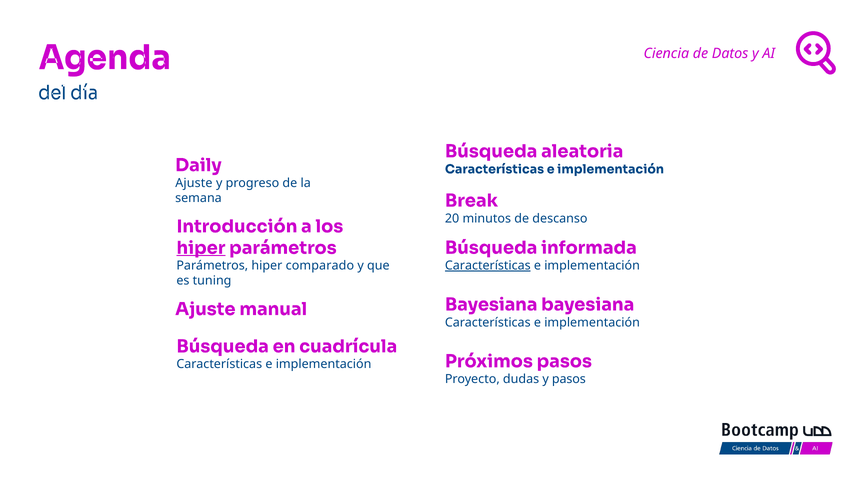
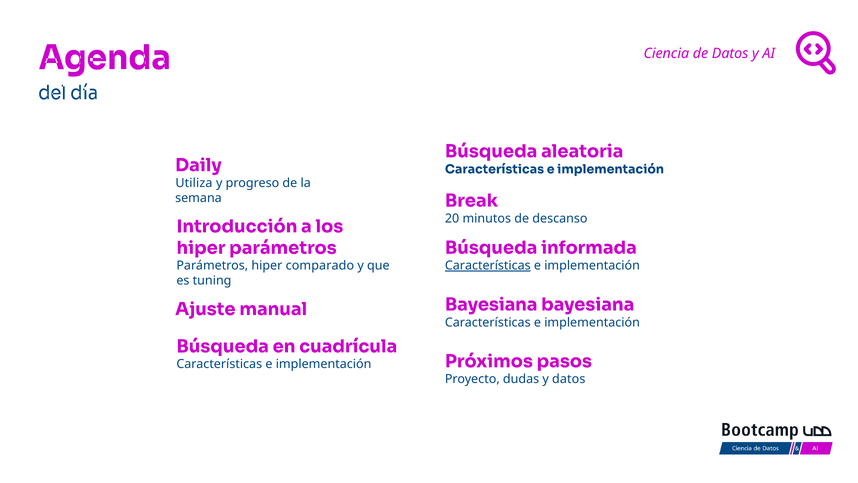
Ajuste at (194, 183): Ajuste -> Utiliza
hiper at (201, 248) underline: present -> none
y pasos: pasos -> datos
